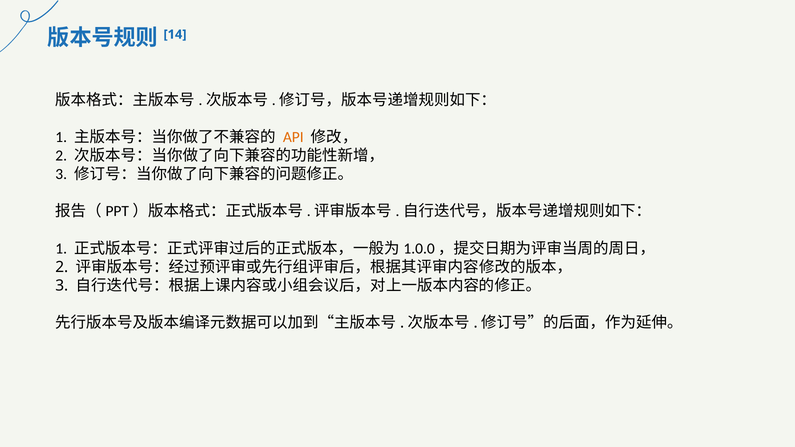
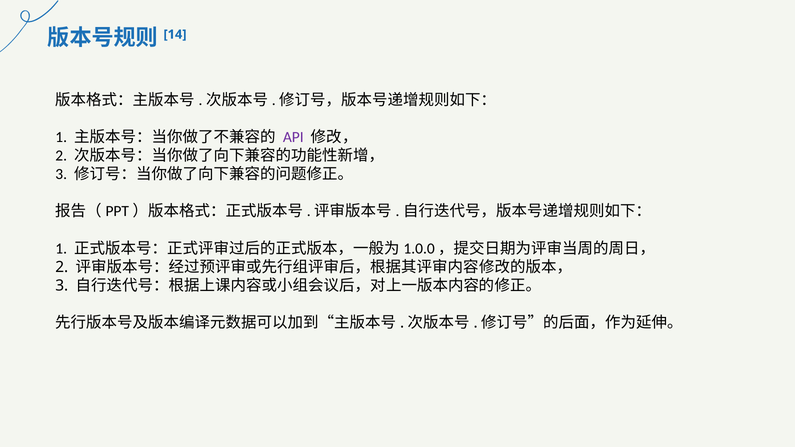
API colour: orange -> purple
